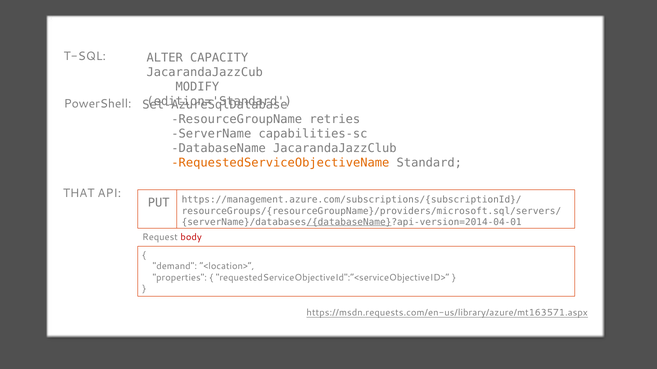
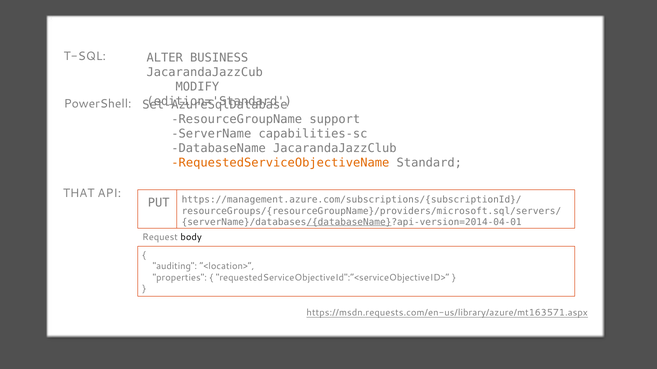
CAPACITY: CAPACITY -> BUSINESS
retries: retries -> support
body colour: red -> black
demand: demand -> auditing
